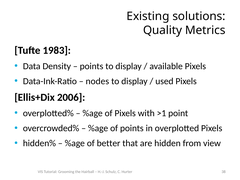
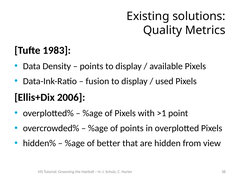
nodes: nodes -> fusion
